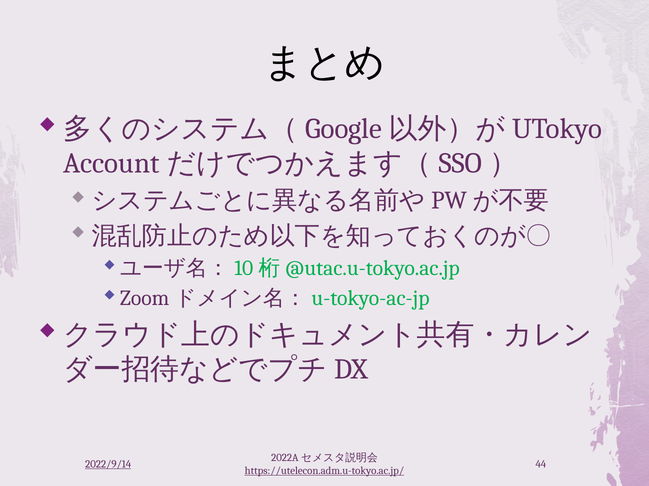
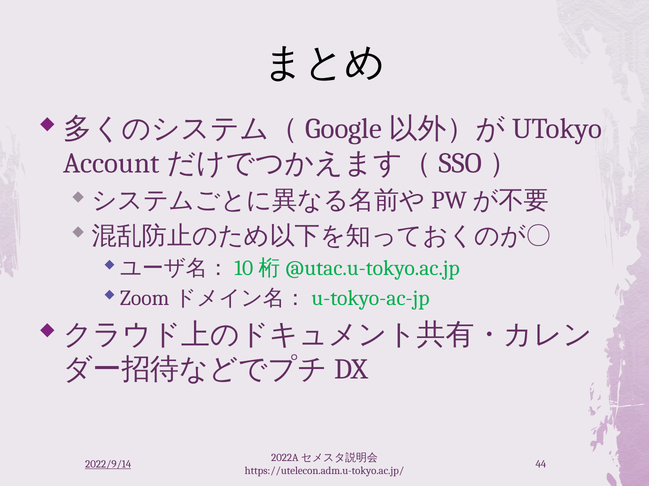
https://utelecon.adm.u-tokyo.ac.jp/ underline: present -> none
